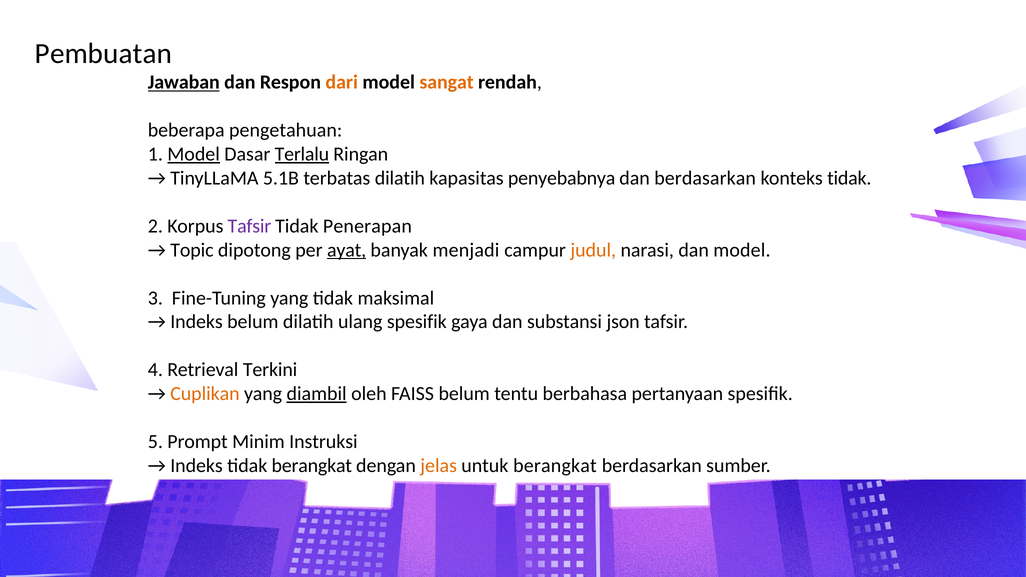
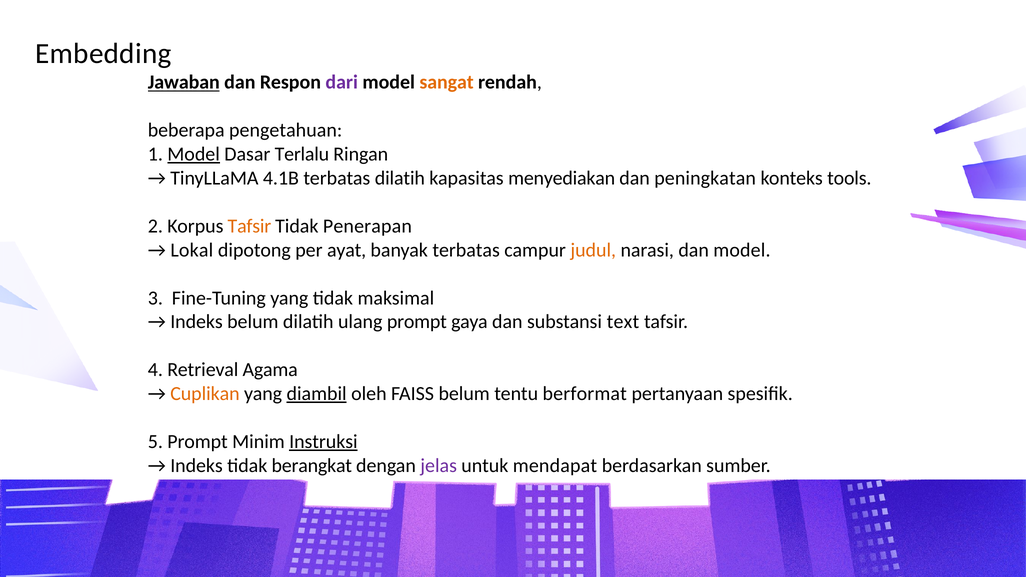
Pembuatan: Pembuatan -> Embedding
dari colour: orange -> purple
Terlalu underline: present -> none
5.1B: 5.1B -> 4.1B
penyebabnya: penyebabnya -> menyediakan
dan berdasarkan: berdasarkan -> peningkatan
konteks tidak: tidak -> tools
Tafsir at (249, 226) colour: purple -> orange
Topic: Topic -> Lokal
ayat underline: present -> none
banyak menjadi: menjadi -> terbatas
ulang spesifik: spesifik -> prompt
json: json -> text
Terkini: Terkini -> Agama
berbahasa: berbahasa -> berformat
Instruksi underline: none -> present
jelas colour: orange -> purple
untuk berangkat: berangkat -> mendapat
